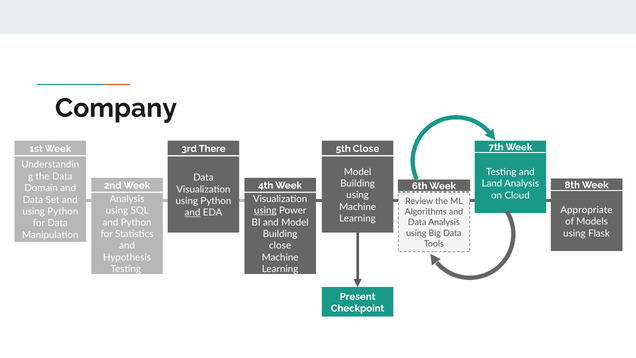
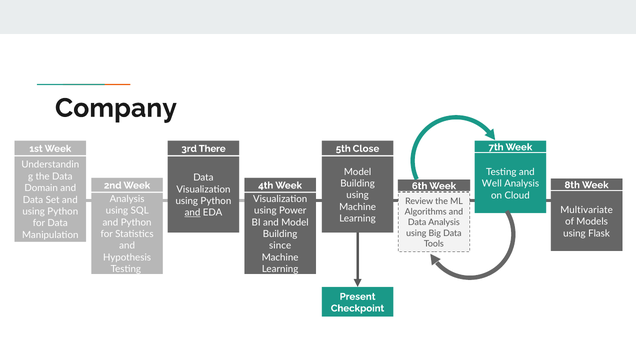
Land: Land -> Well
Appropriate: Appropriate -> Multivariate
using at (265, 211) underline: present -> none
close at (280, 246): close -> since
